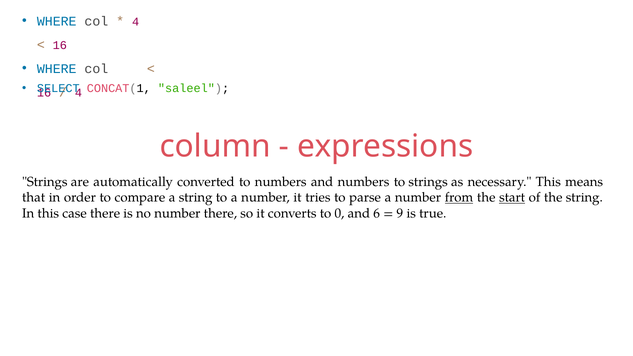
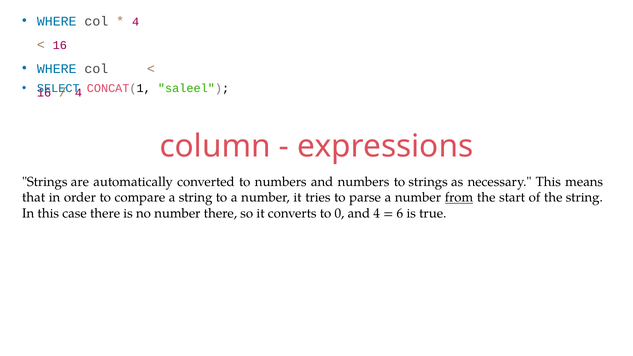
start underline: present -> none
and 6: 6 -> 4
9: 9 -> 6
